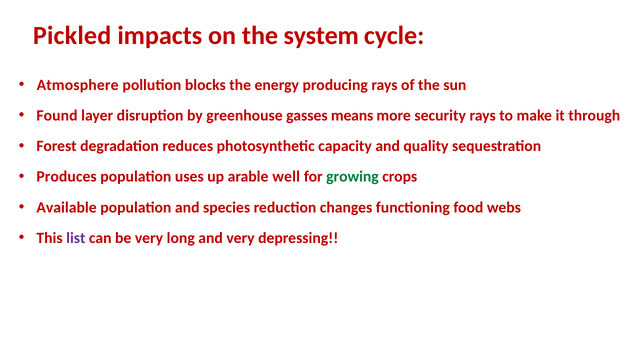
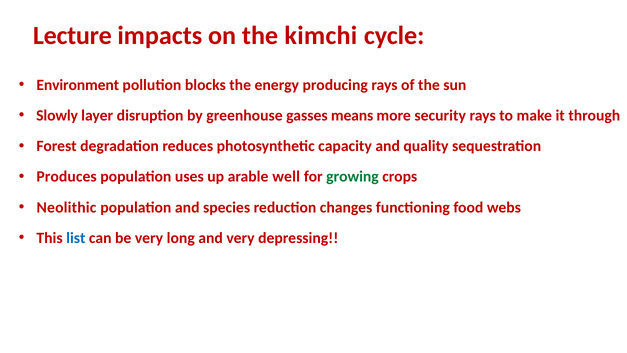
Pickled: Pickled -> Lecture
system: system -> kimchi
Atmosphere: Atmosphere -> Environment
Found: Found -> Slowly
Available: Available -> Neolithic
list colour: purple -> blue
